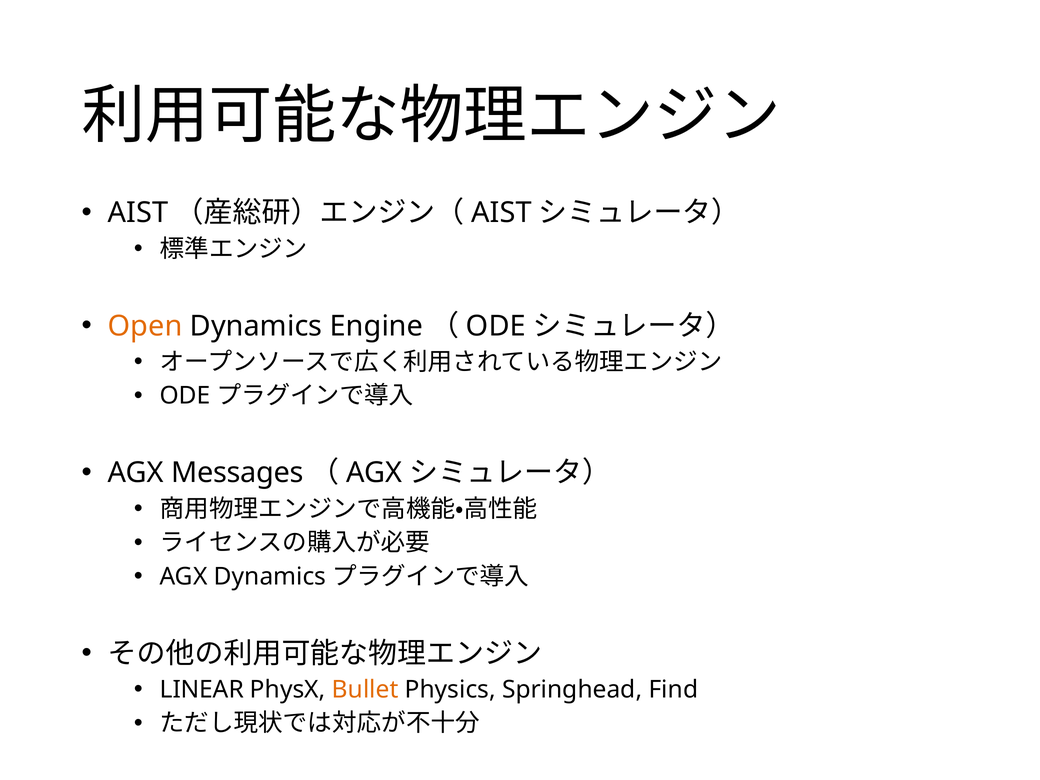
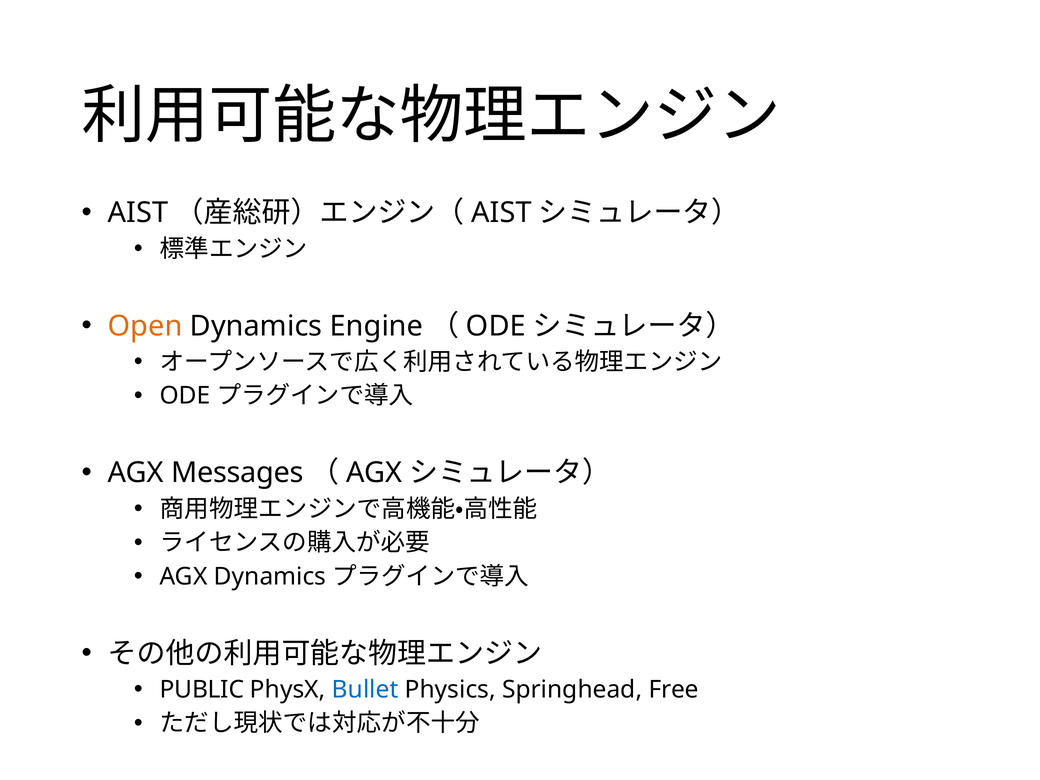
LINEAR: LINEAR -> PUBLIC
Bullet colour: orange -> blue
Find: Find -> Free
